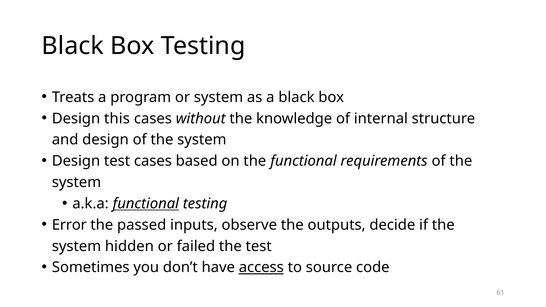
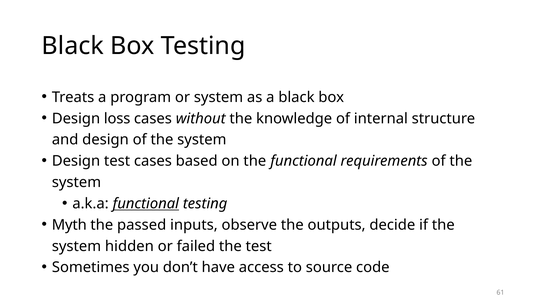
this: this -> loss
Error: Error -> Myth
access underline: present -> none
